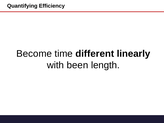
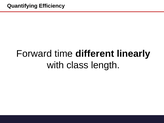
Become: Become -> Forward
been: been -> class
